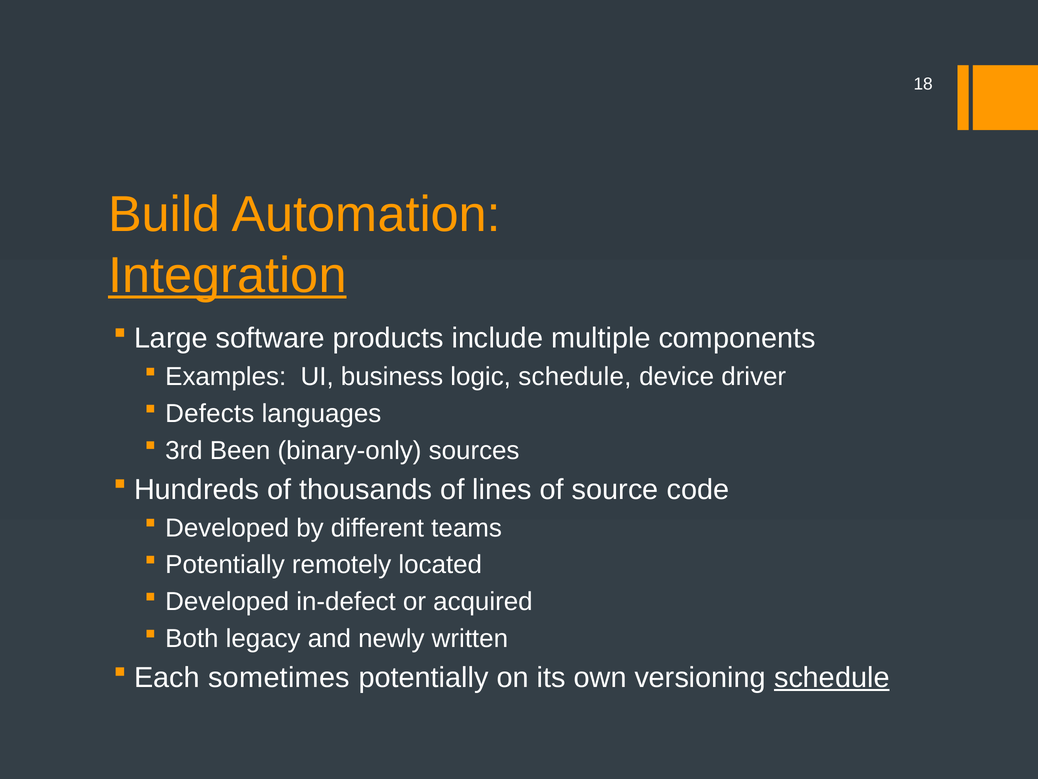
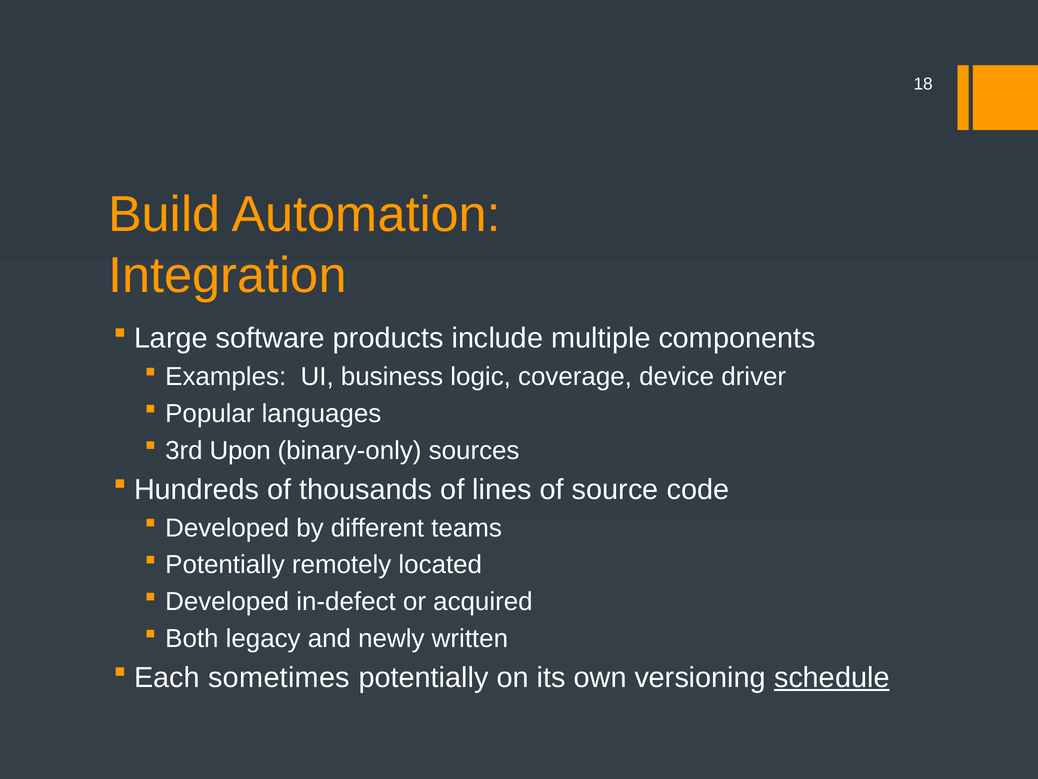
Integration underline: present -> none
logic schedule: schedule -> coverage
Defects: Defects -> Popular
Been: Been -> Upon
